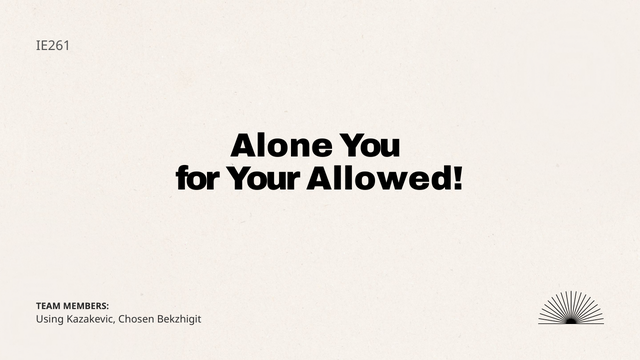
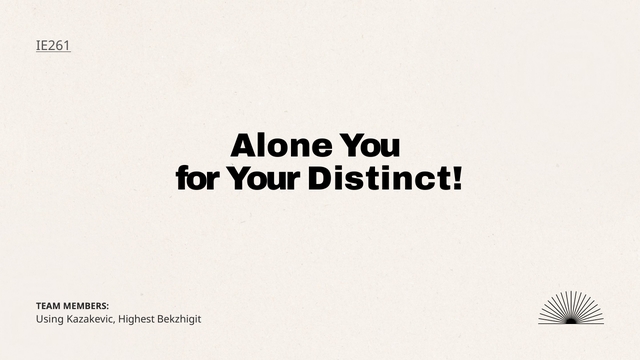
IE261 underline: none -> present
Allowed: Allowed -> Distinct
Chosen: Chosen -> Highest
